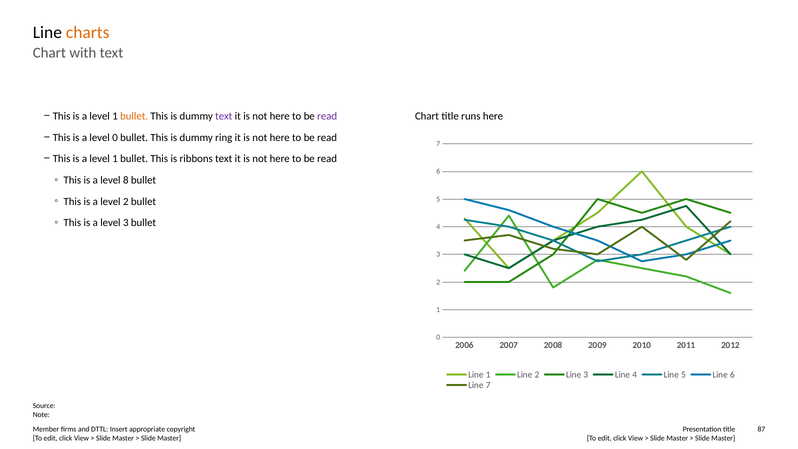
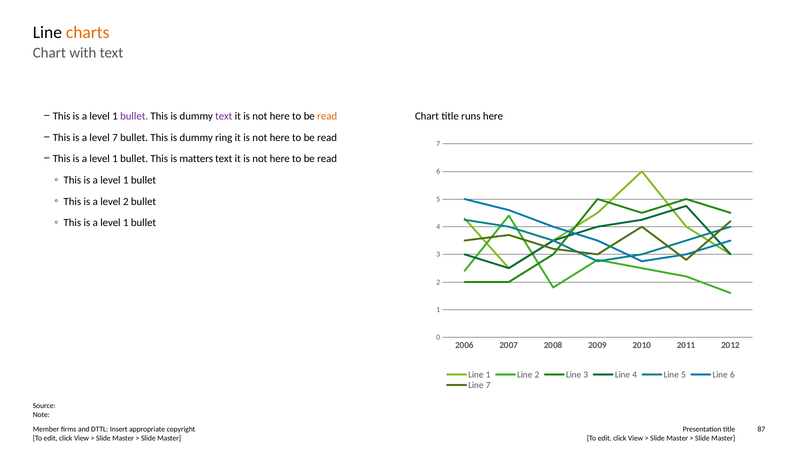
bullet at (134, 116) colour: orange -> purple
read at (327, 116) colour: purple -> orange
level 0: 0 -> 7
ribbons: ribbons -> matters
8 at (126, 180): 8 -> 1
3 at (126, 223): 3 -> 1
